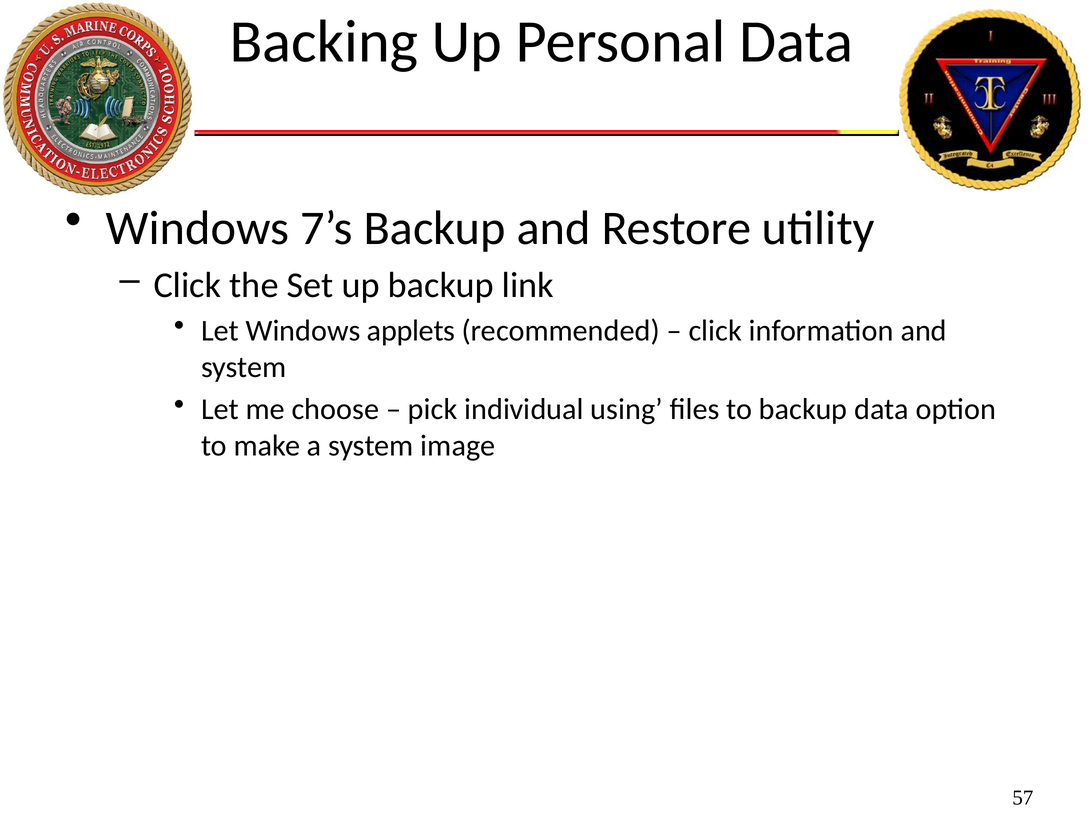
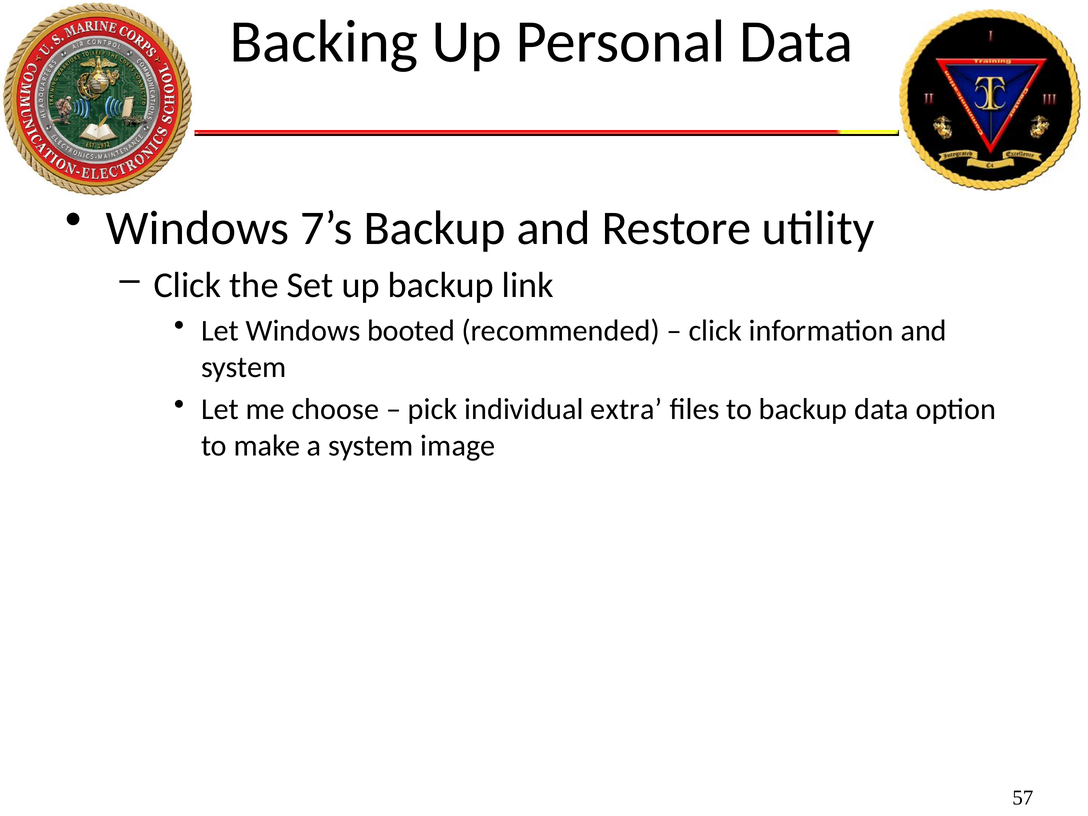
applets: applets -> booted
using: using -> extra
